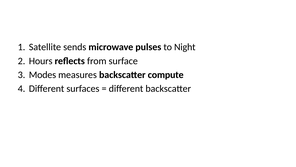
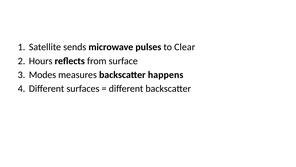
Night: Night -> Clear
compute: compute -> happens
